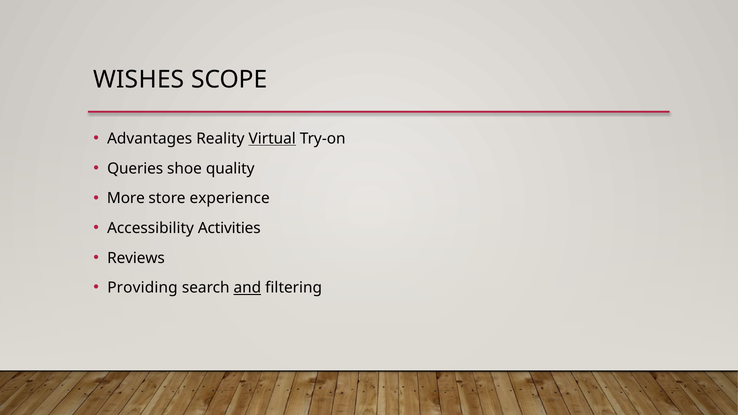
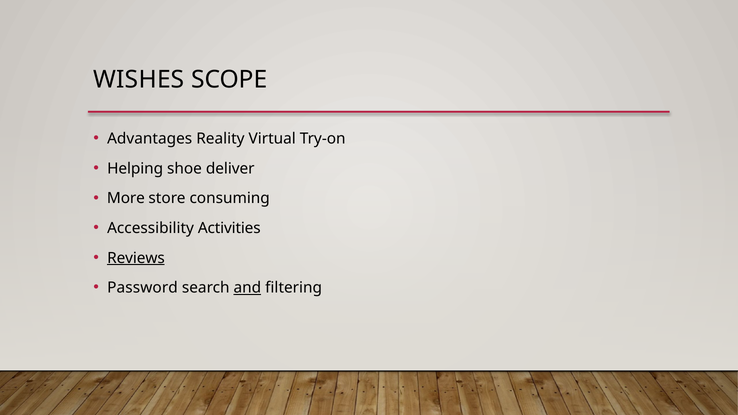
Virtual underline: present -> none
Queries: Queries -> Helping
quality: quality -> deliver
experience: experience -> consuming
Reviews underline: none -> present
Providing: Providing -> Password
